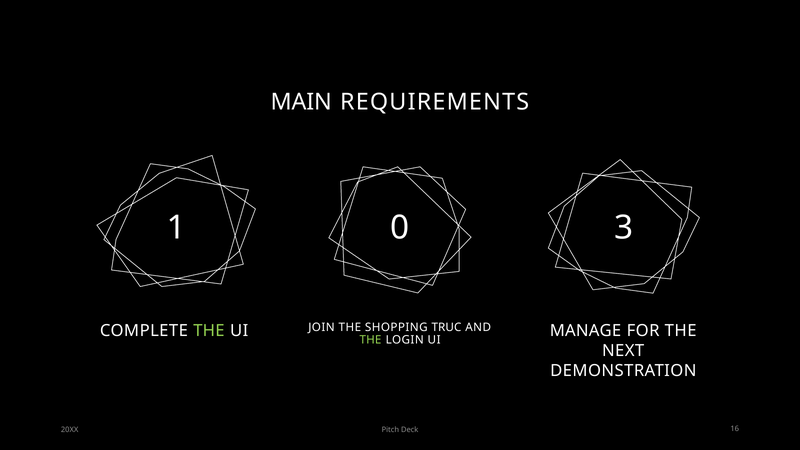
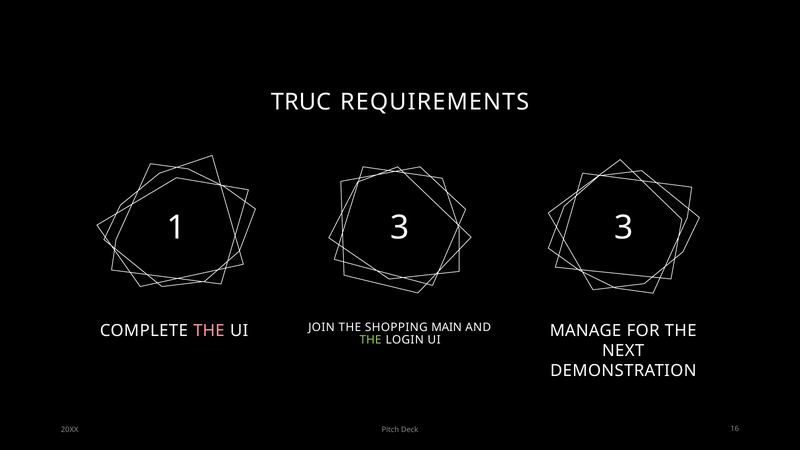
MAIN: MAIN -> TRUC
1 0: 0 -> 3
THE at (209, 331) colour: light green -> pink
TRUC: TRUC -> MAIN
